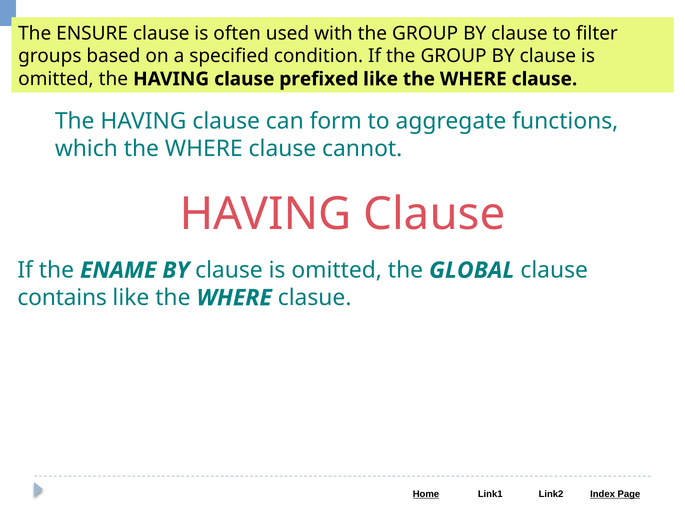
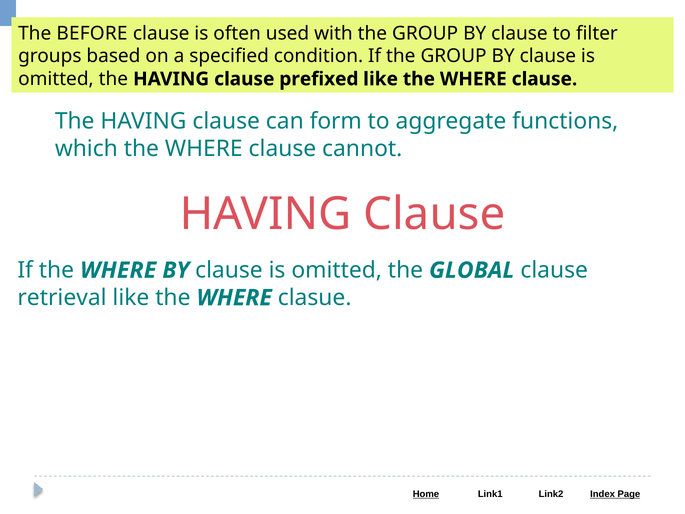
ENSURE: ENSURE -> BEFORE
If the ENAME: ENAME -> WHERE
contains: contains -> retrieval
